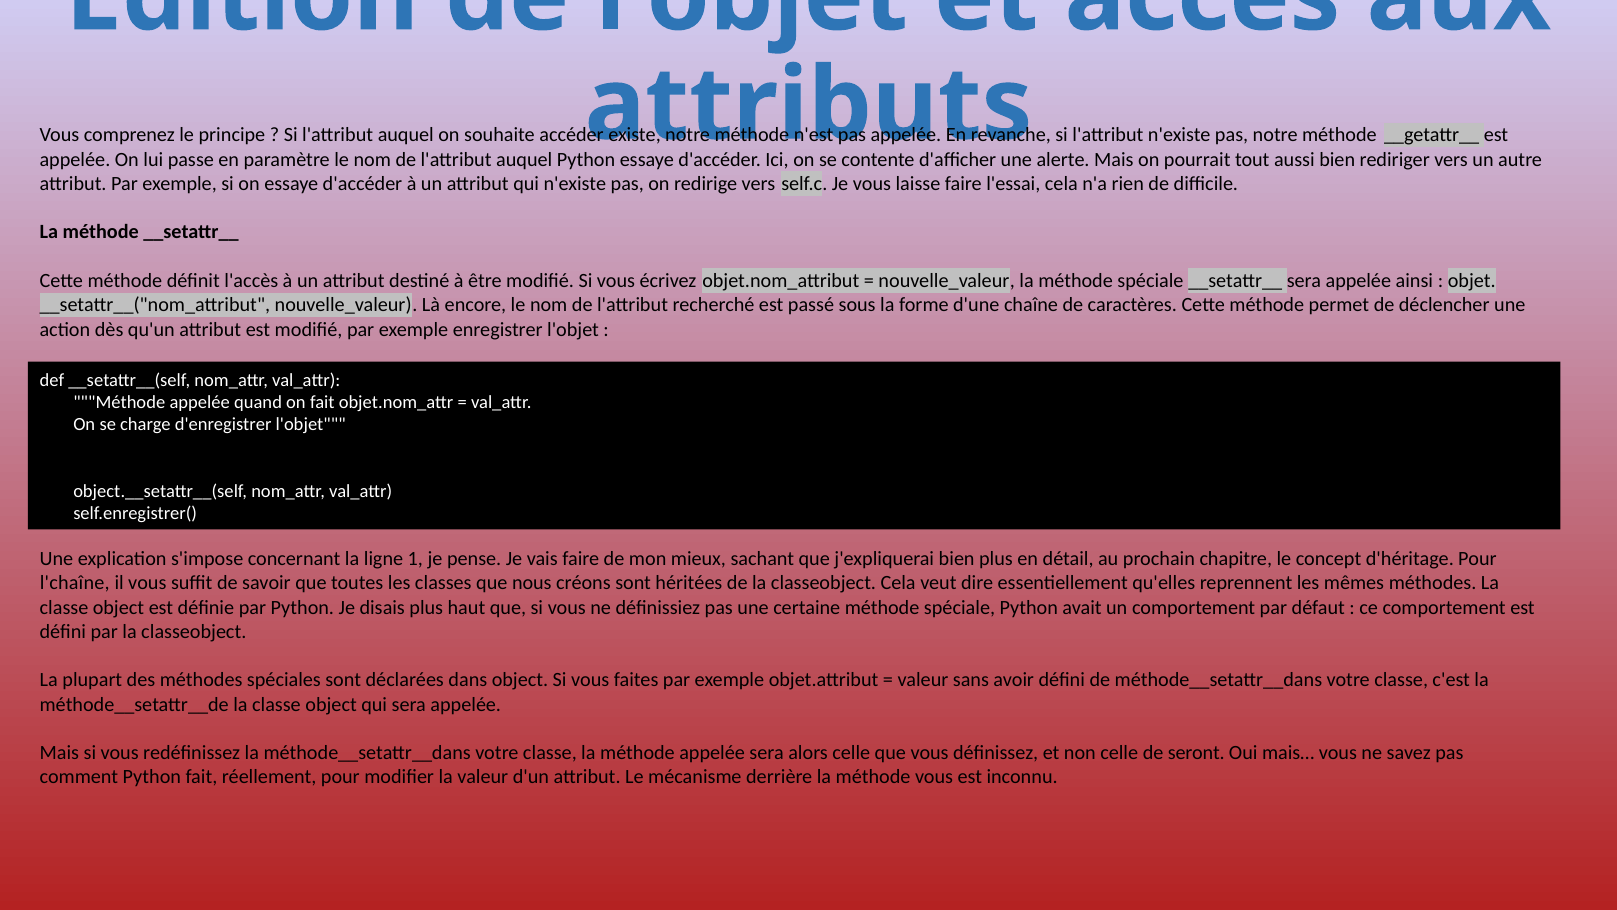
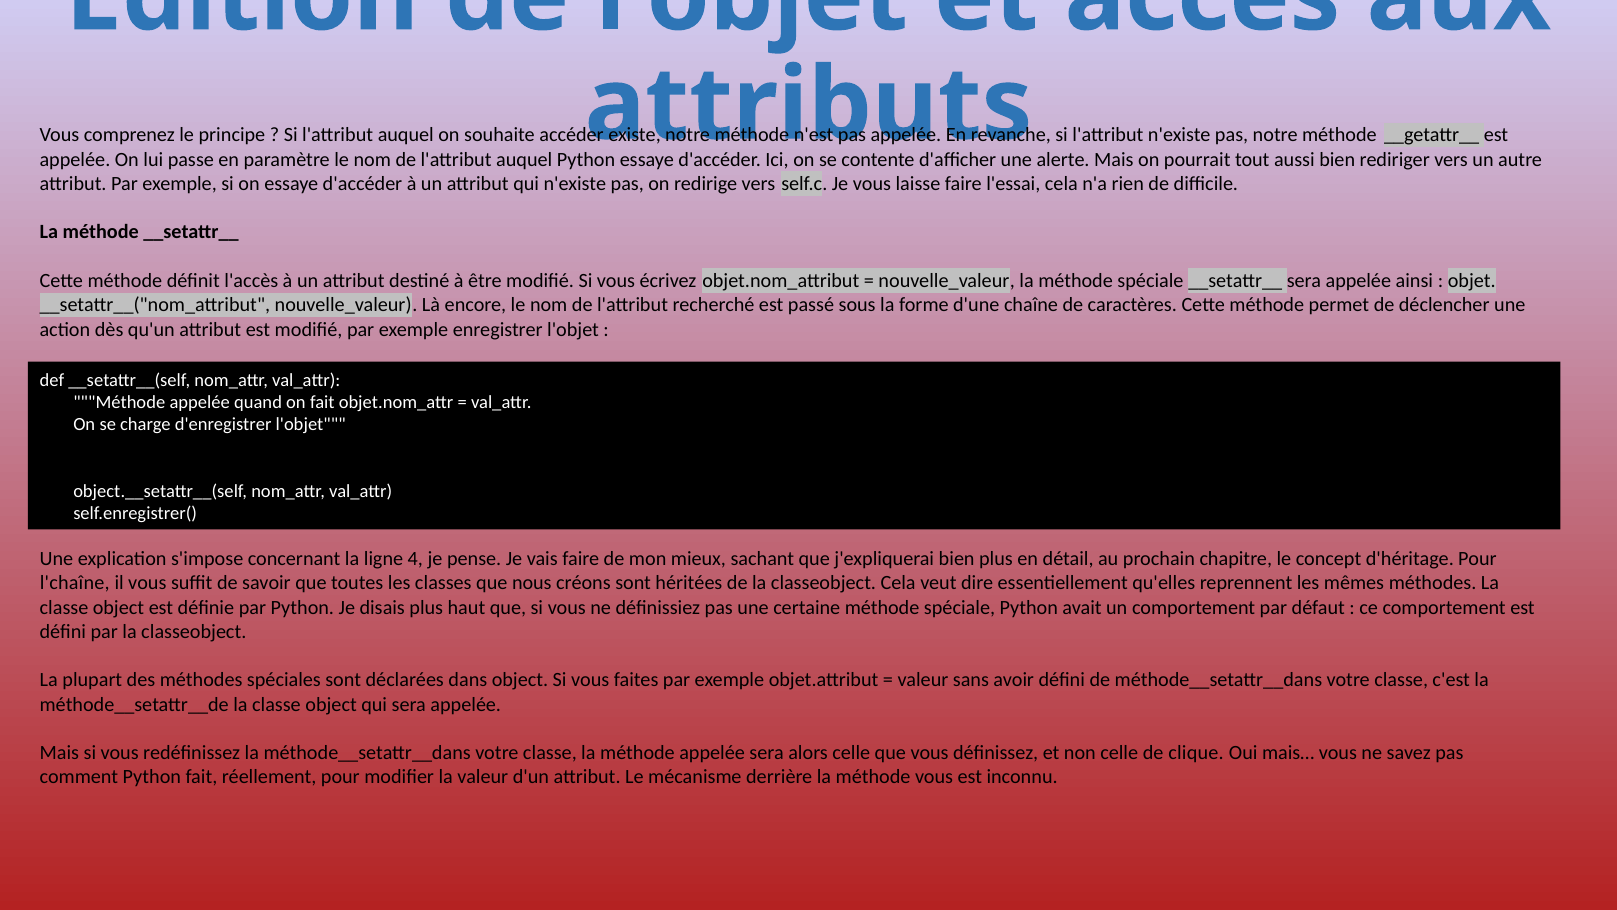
1: 1 -> 4
seront: seront -> clique
